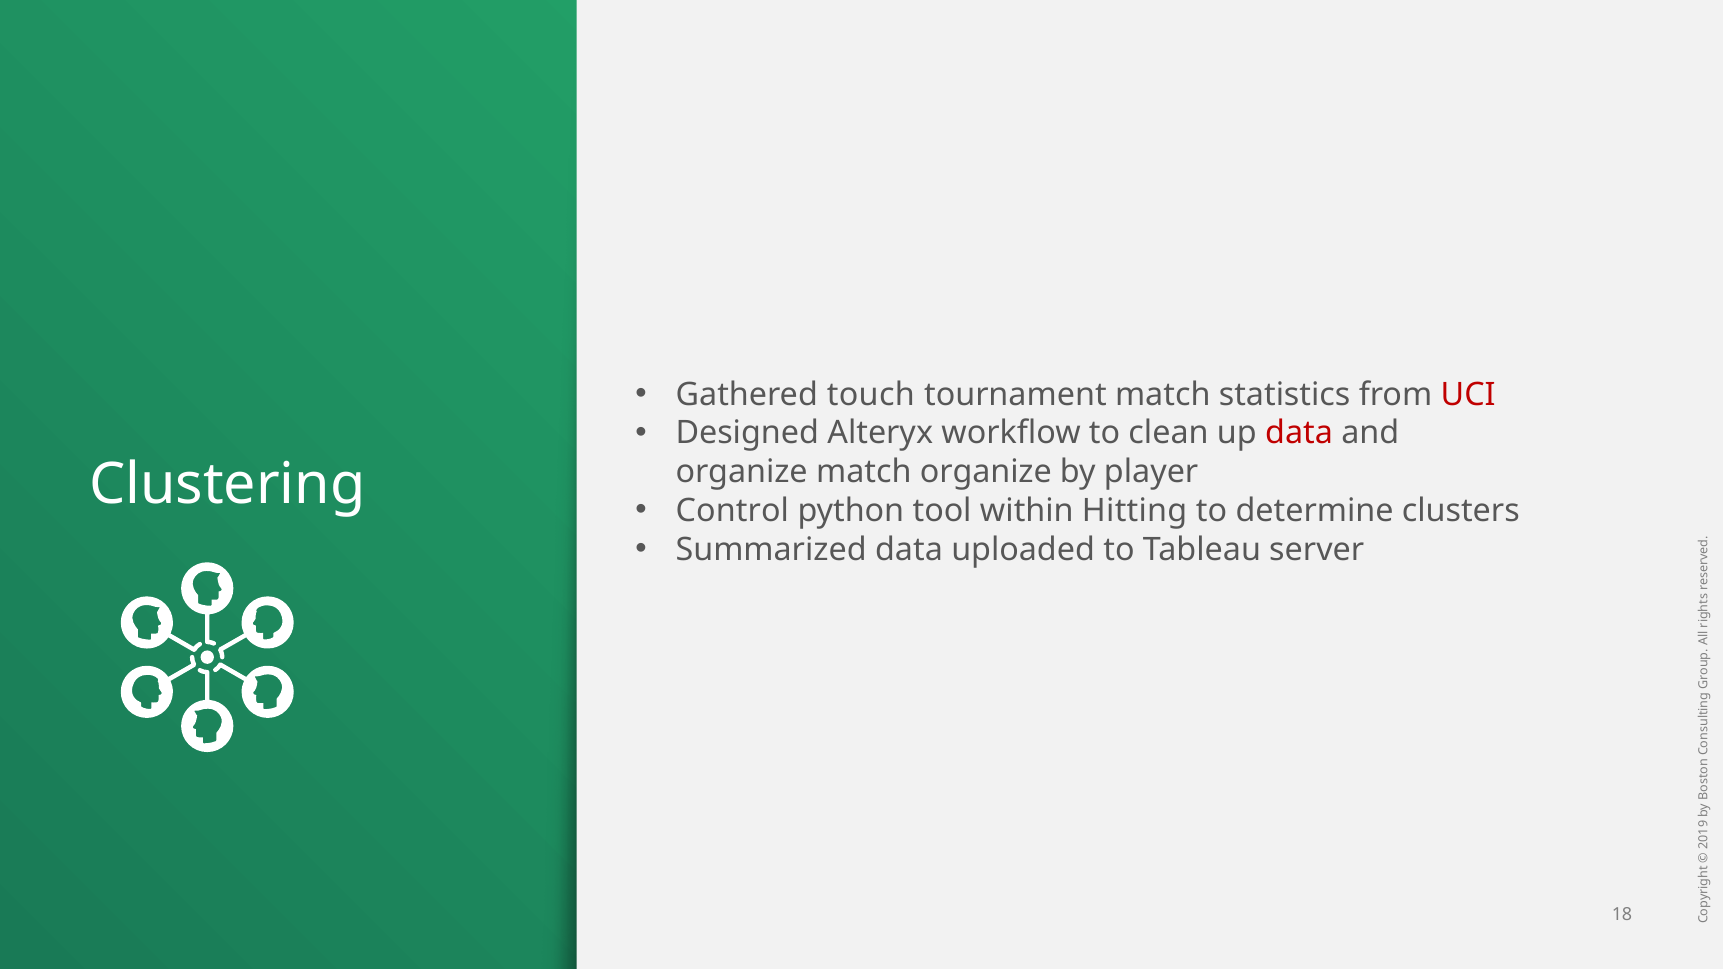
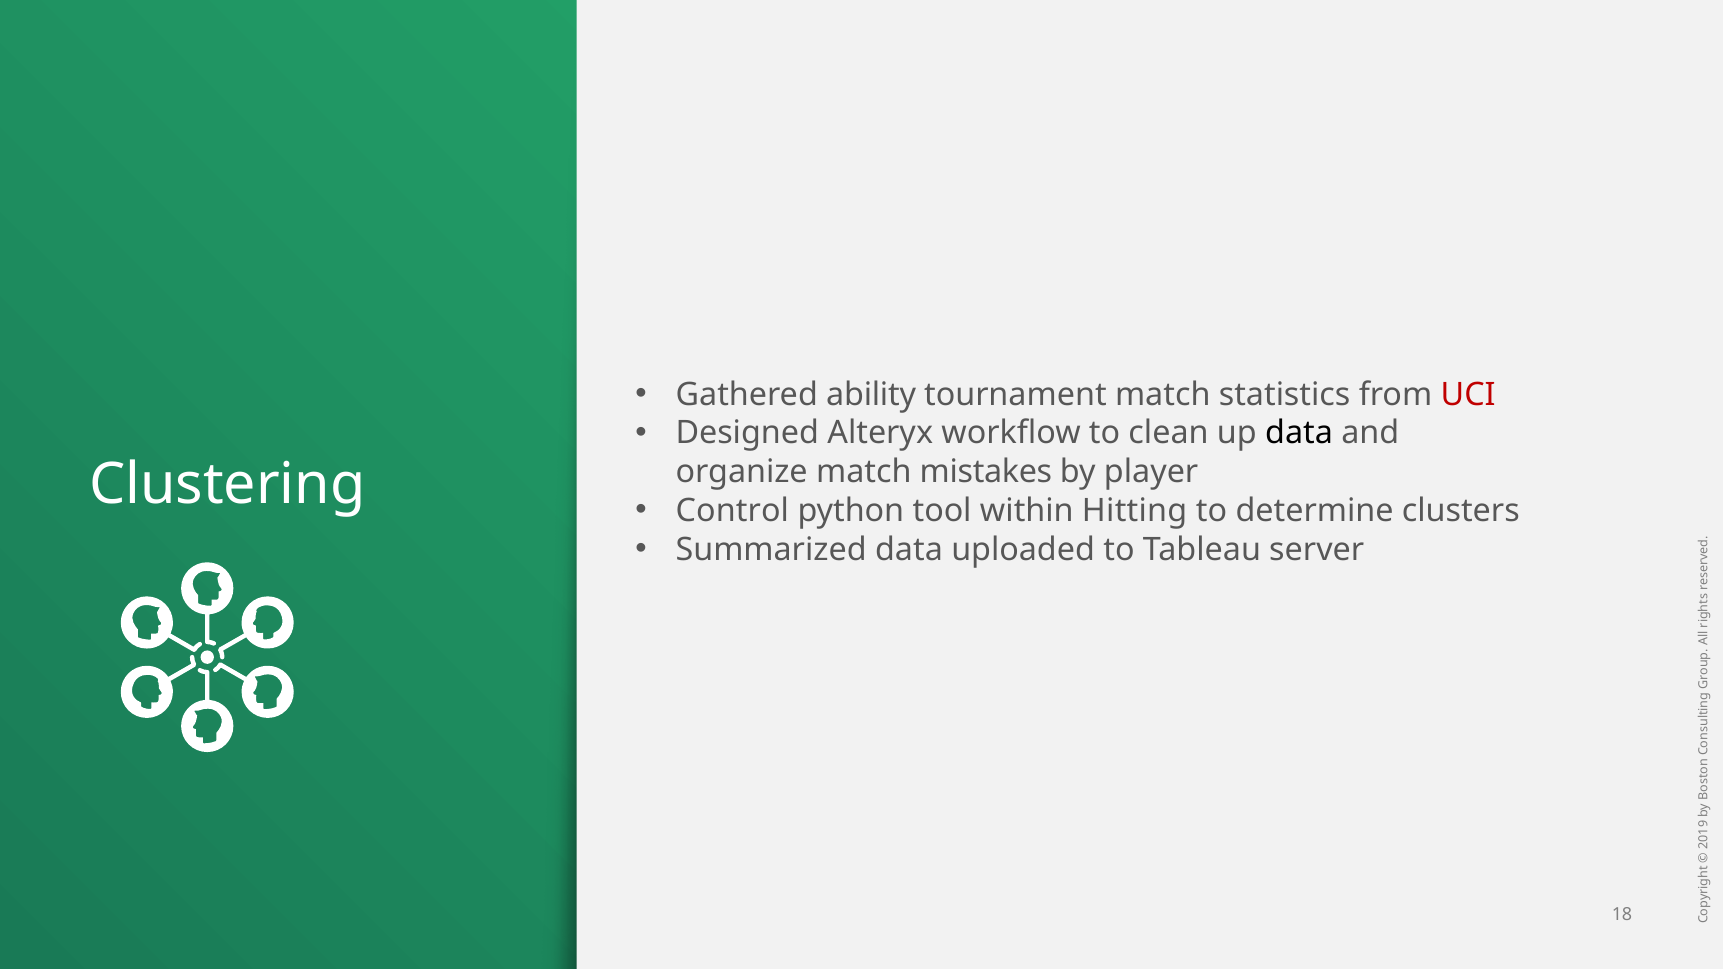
touch: touch -> ability
data at (1299, 433) colour: red -> black
match organize: organize -> mistakes
